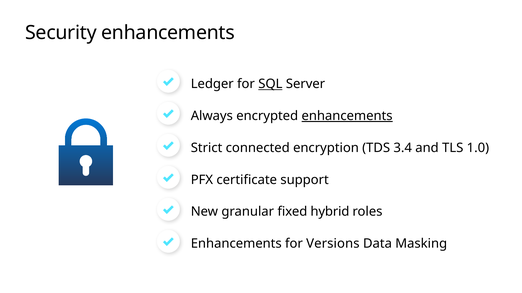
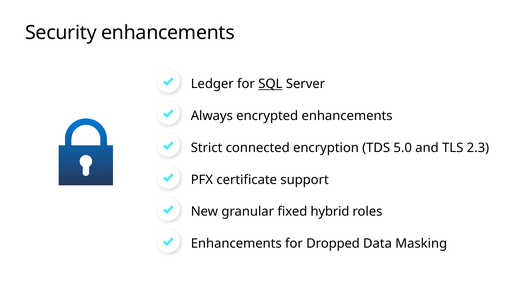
enhancements at (347, 116) underline: present -> none
3.4: 3.4 -> 5.0
1.0: 1.0 -> 2.3
Versions: Versions -> Dropped
